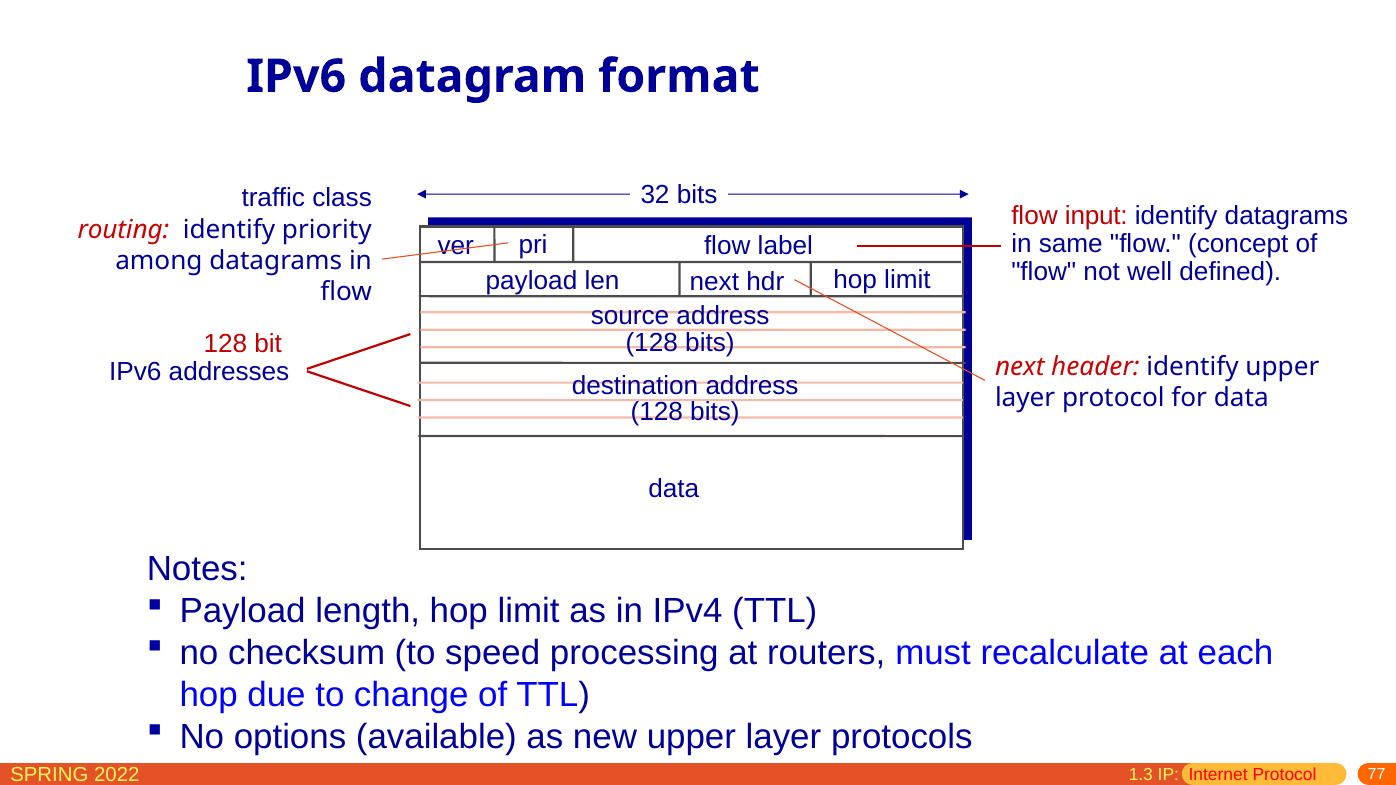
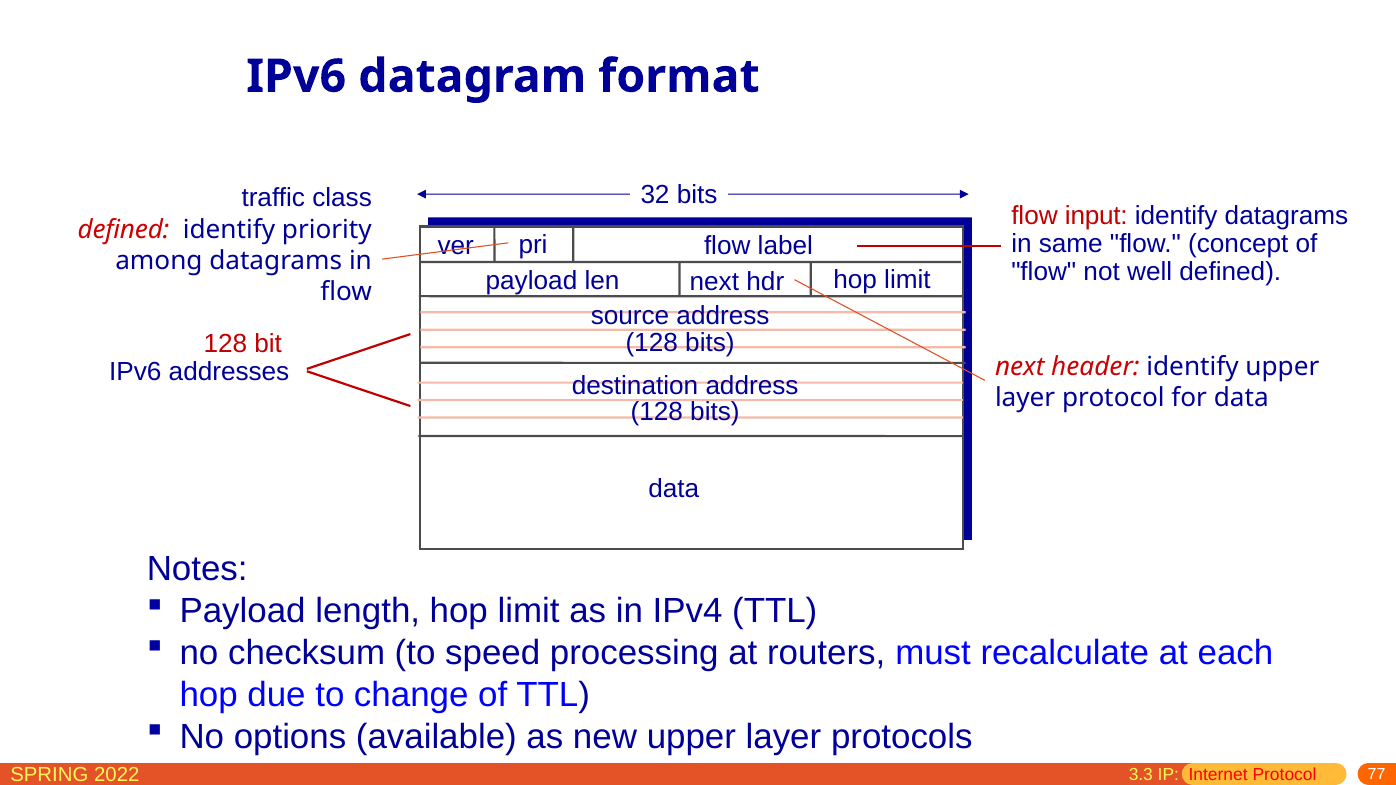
routing at (123, 230): routing -> defined
1.3: 1.3 -> 3.3
